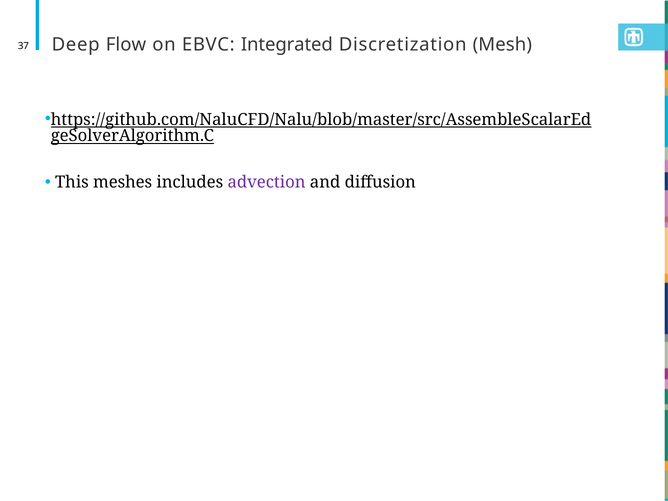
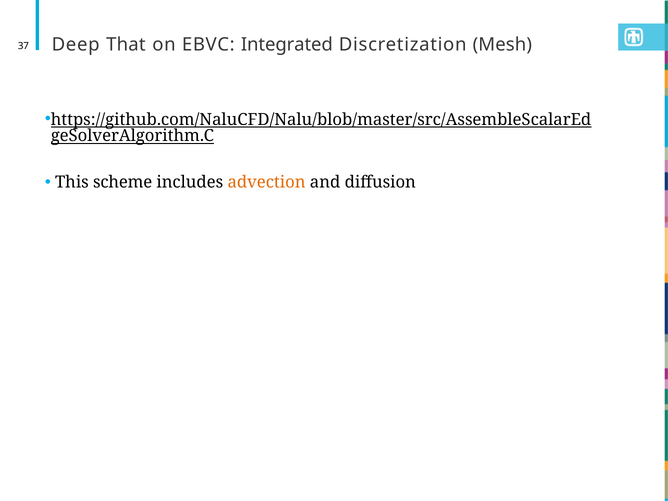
Flow: Flow -> That
meshes: meshes -> scheme
advection colour: purple -> orange
